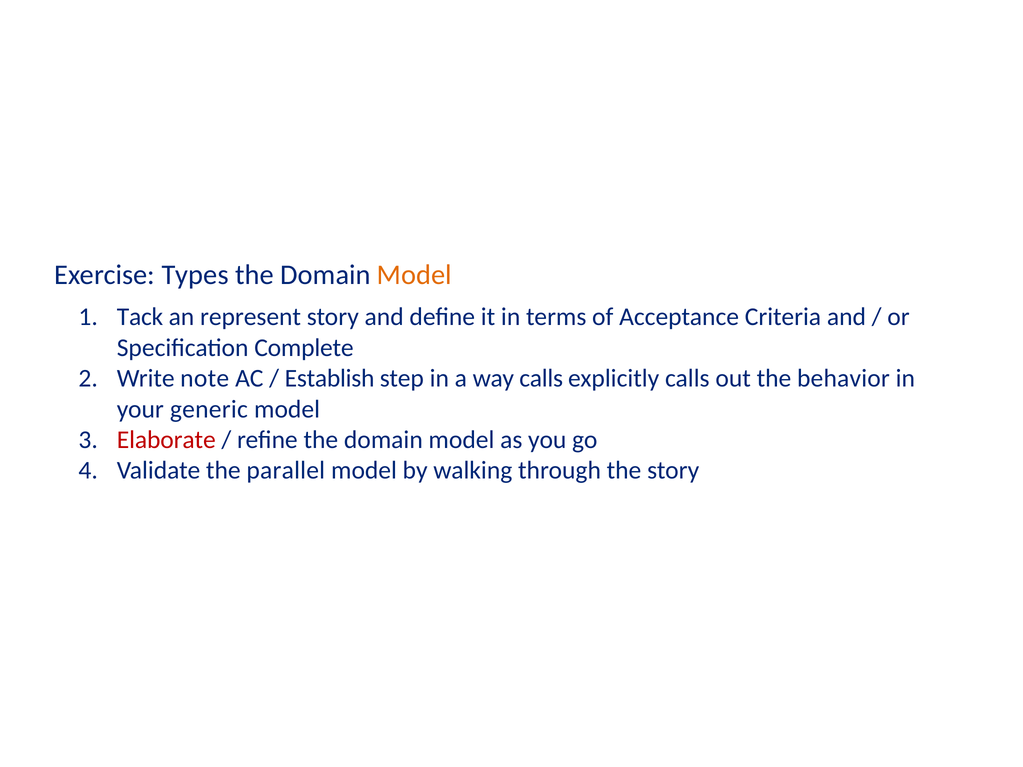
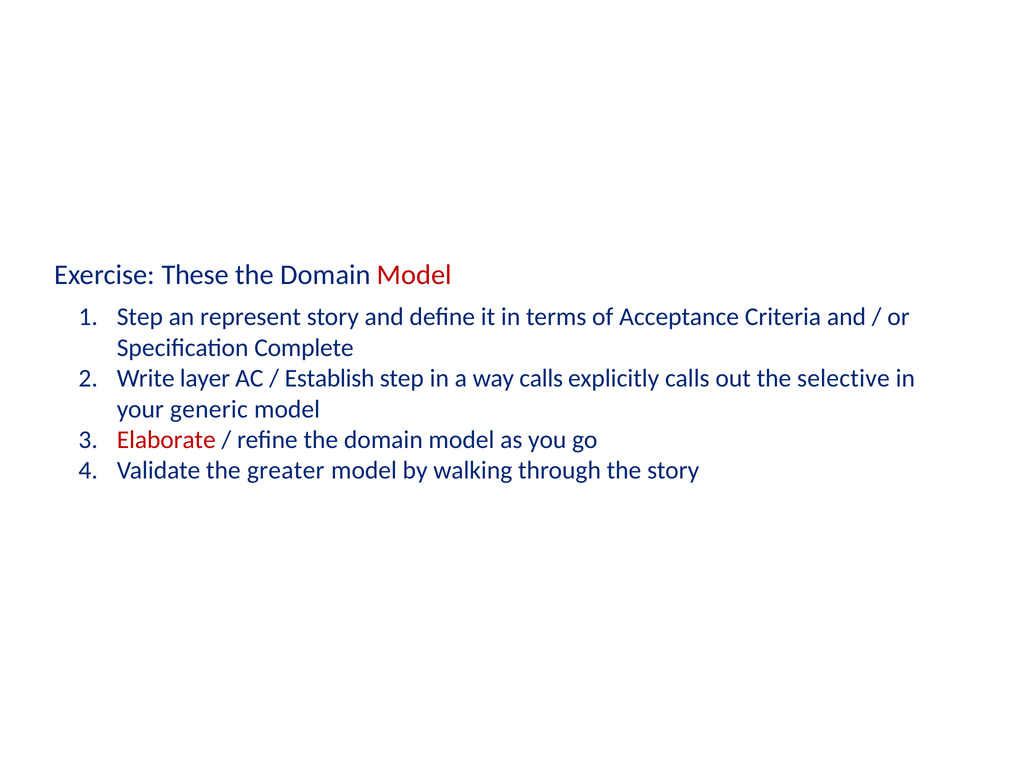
Types: Types -> These
Model at (414, 275) colour: orange -> red
Tack at (140, 317): Tack -> Step
note: note -> layer
behavior: behavior -> selective
parallel: parallel -> greater
